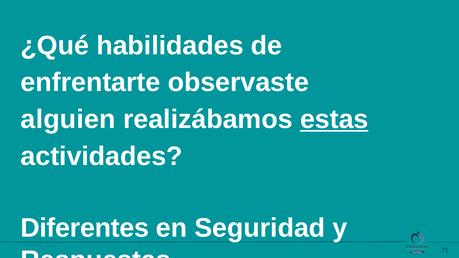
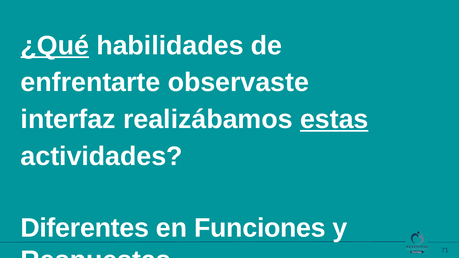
¿Qué underline: none -> present
alguien: alguien -> interfaz
Seguridad: Seguridad -> Funciones
